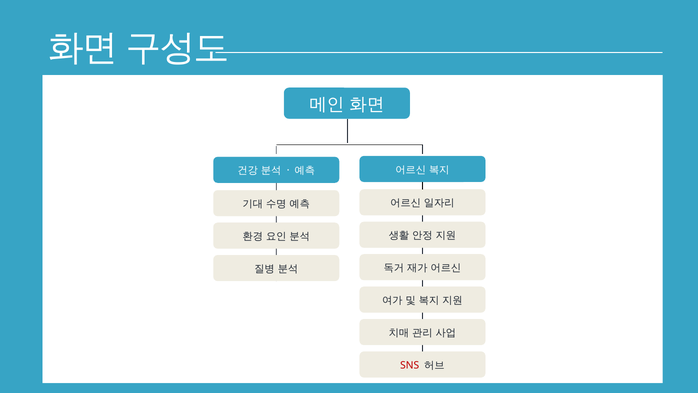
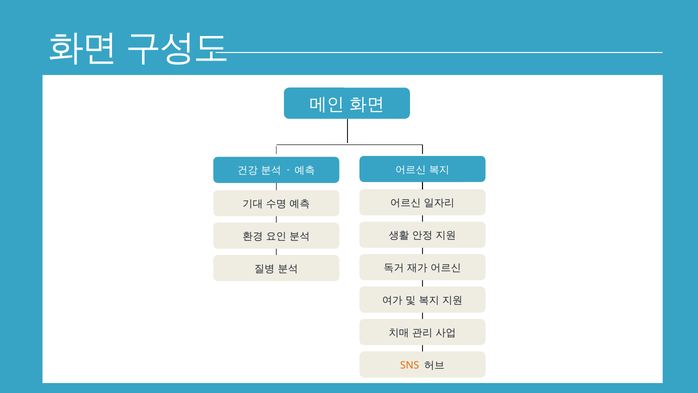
SNS colour: red -> orange
